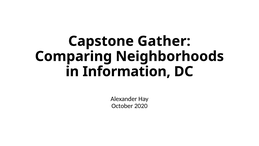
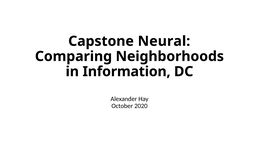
Gather: Gather -> Neural
